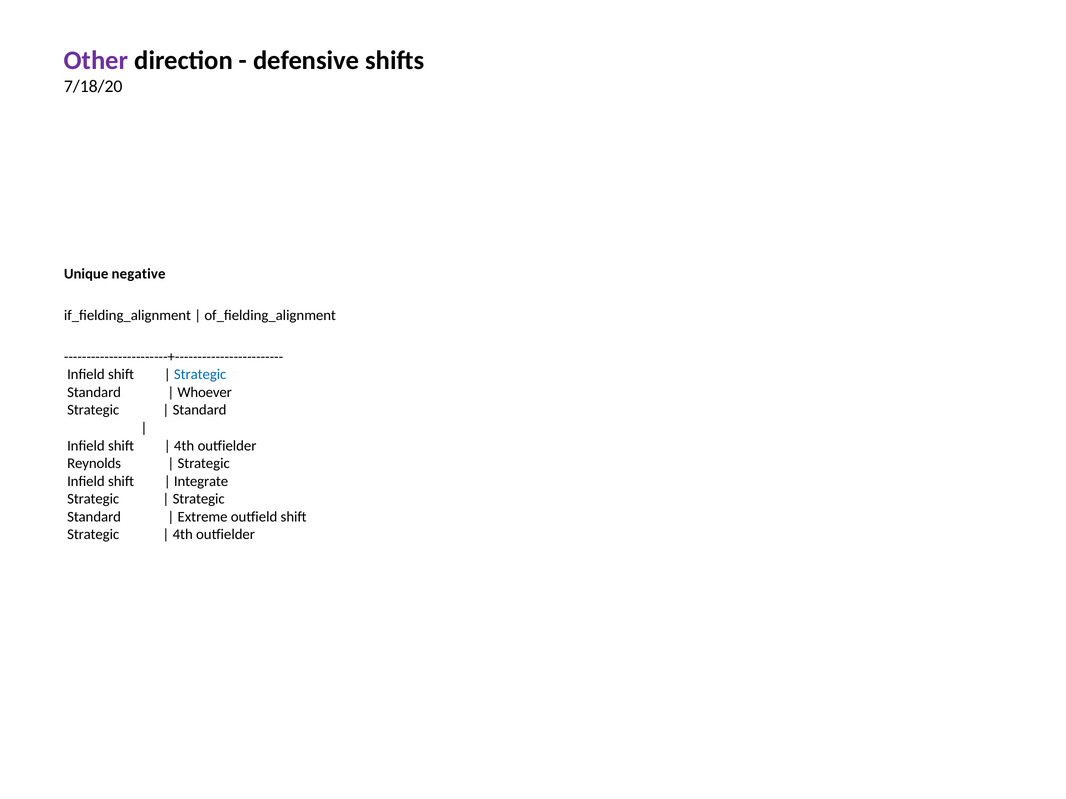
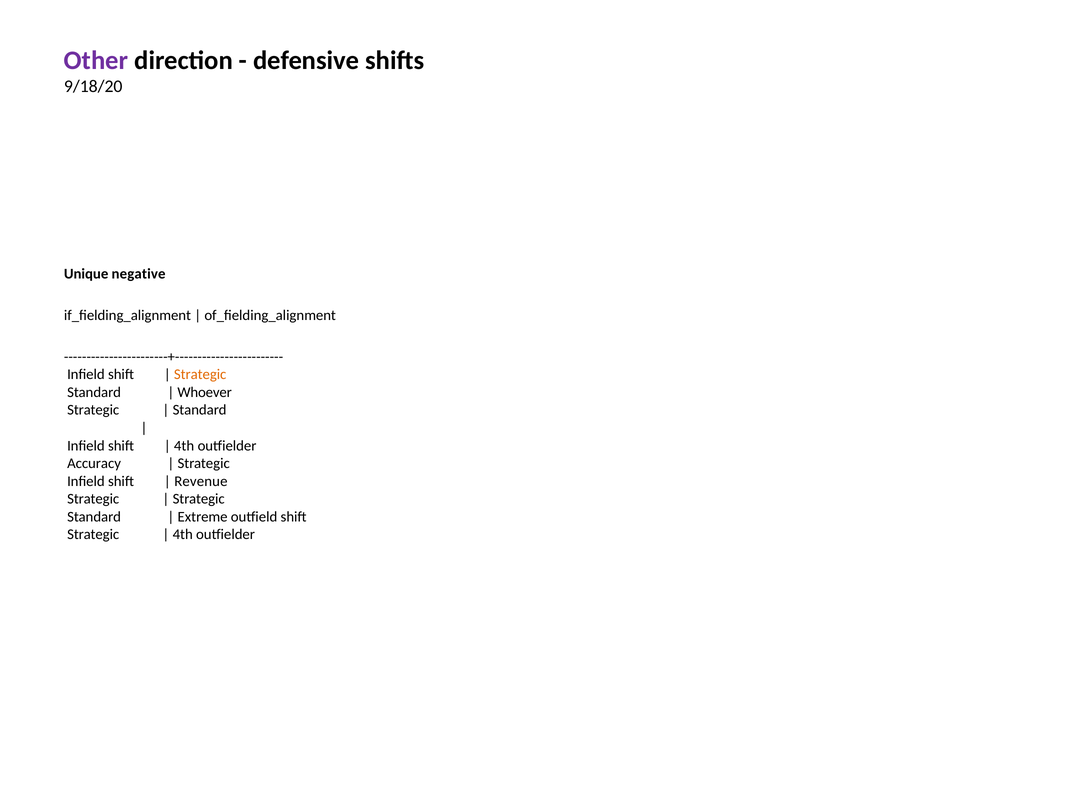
7/18/20: 7/18/20 -> 9/18/20
Strategic at (200, 375) colour: blue -> orange
Reynolds: Reynolds -> Accuracy
Integrate: Integrate -> Revenue
